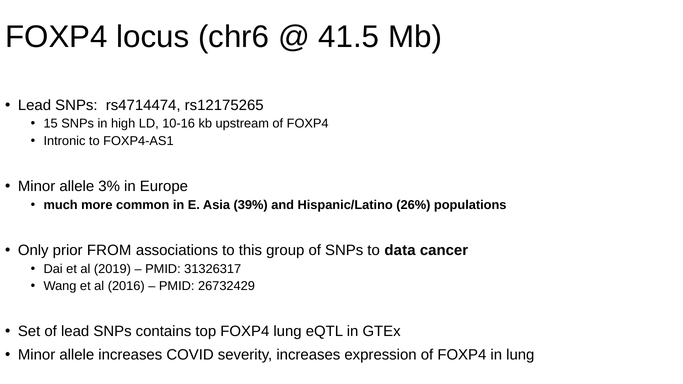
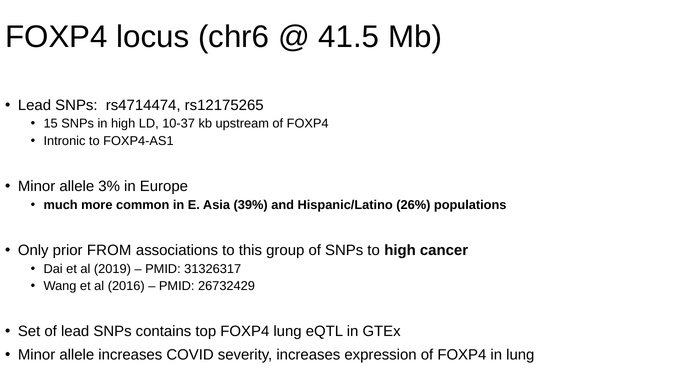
10-16: 10-16 -> 10-37
to data: data -> high
